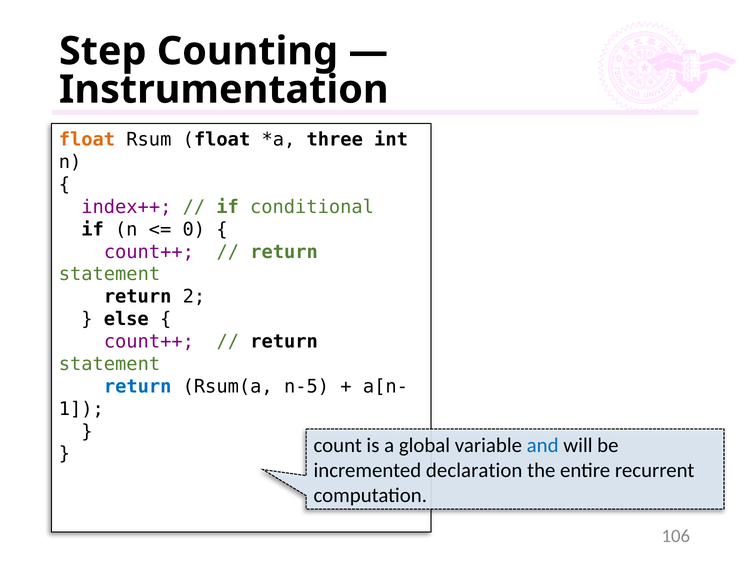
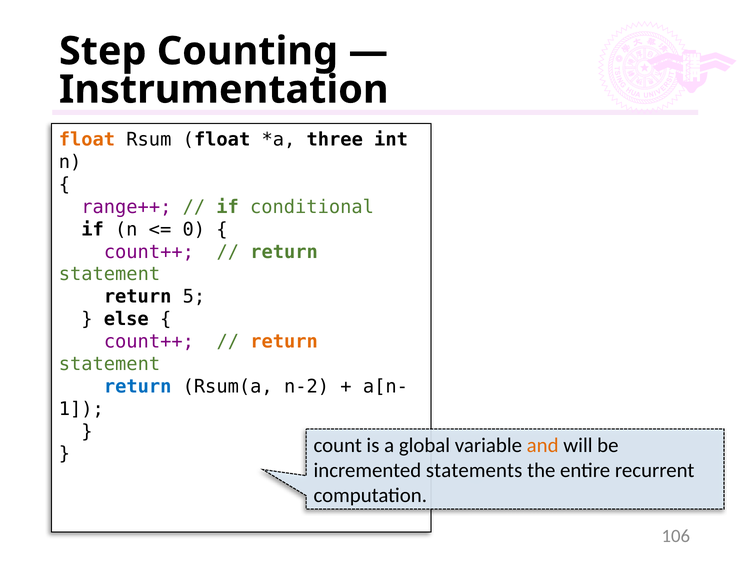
index++: index++ -> range++
2: 2 -> 5
return at (284, 342) colour: black -> orange
n-5: n-5 -> n-2
and colour: blue -> orange
declaration: declaration -> statements
